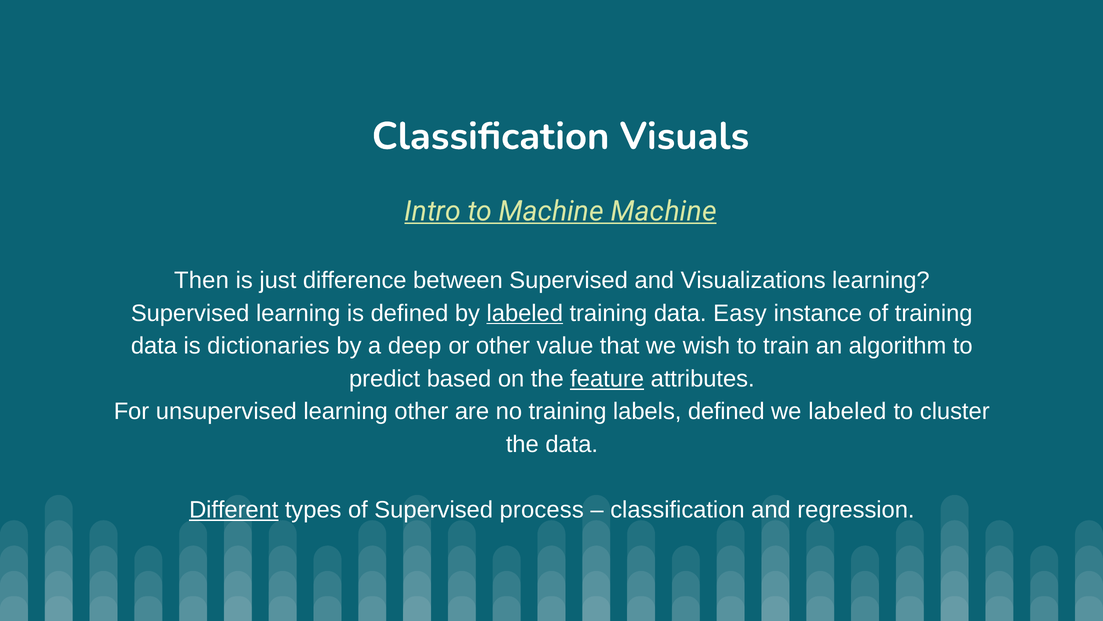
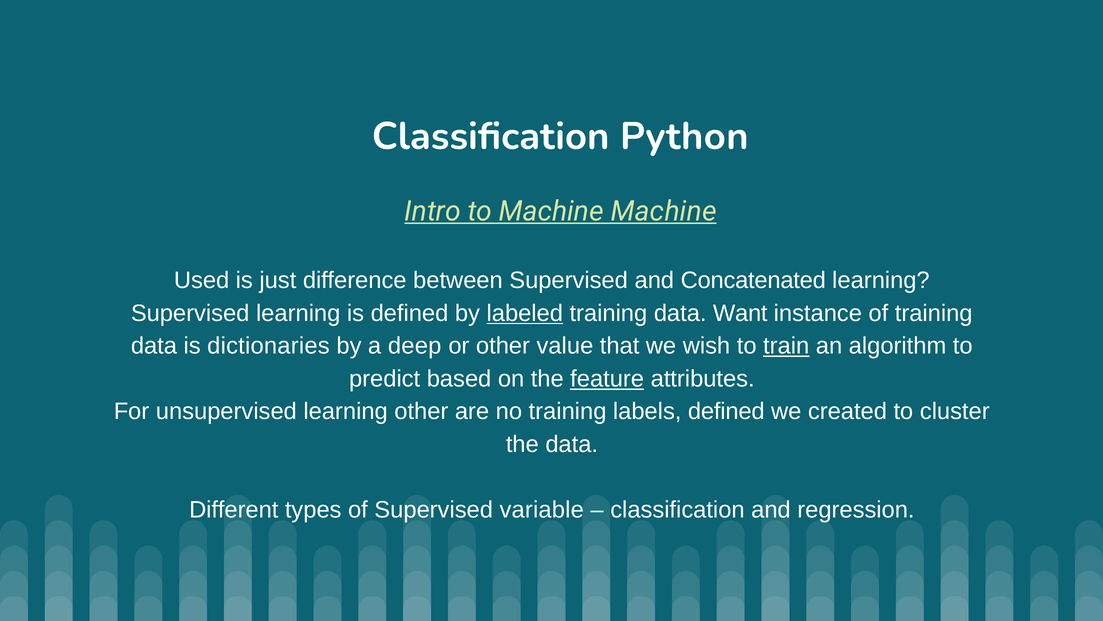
Visuals: Visuals -> Python
Then: Then -> Used
Visualizations: Visualizations -> Concatenated
Easy: Easy -> Want
train underline: none -> present
we labeled: labeled -> created
Different underline: present -> none
process: process -> variable
